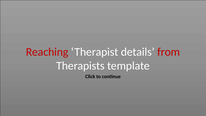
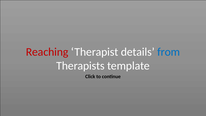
from colour: red -> blue
